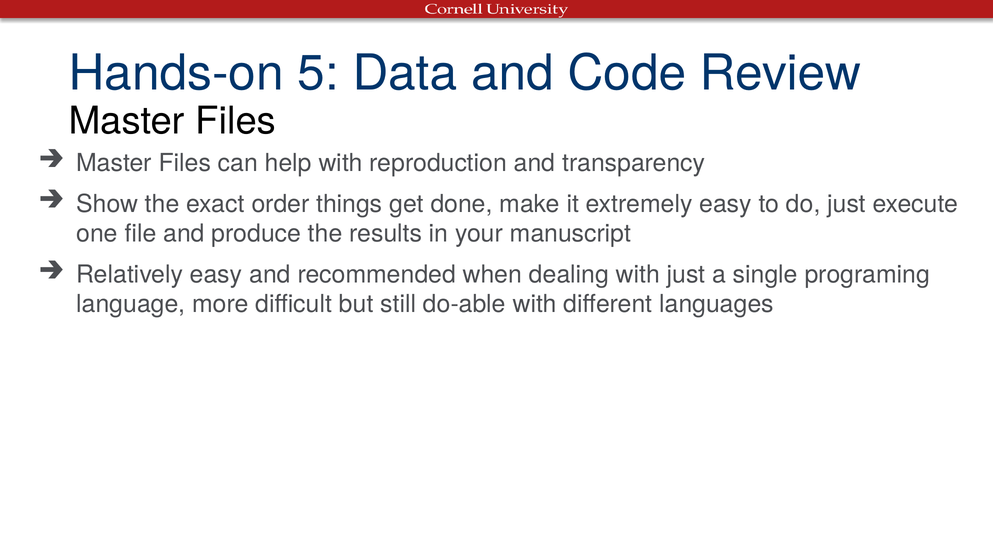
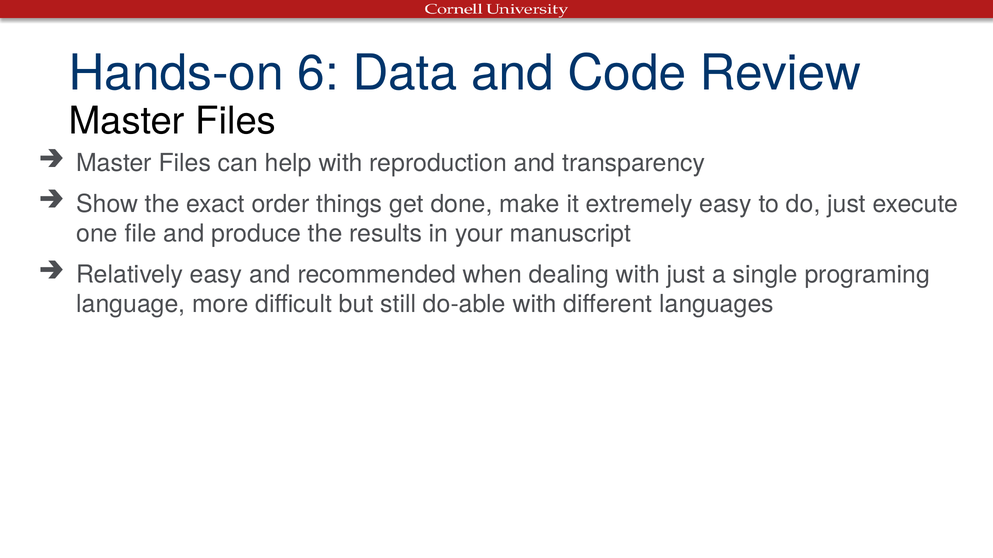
5: 5 -> 6
